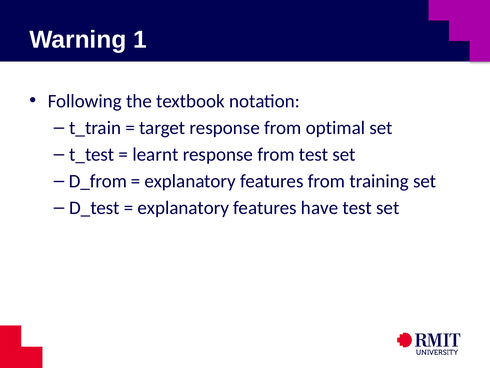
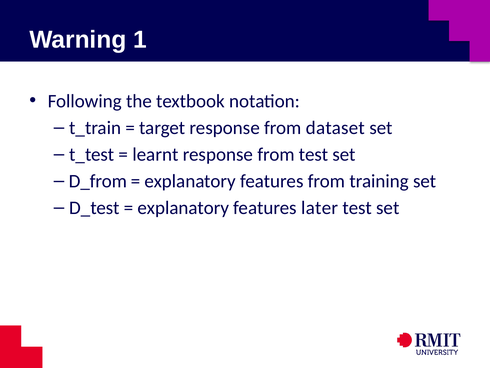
optimal: optimal -> dataset
have: have -> later
